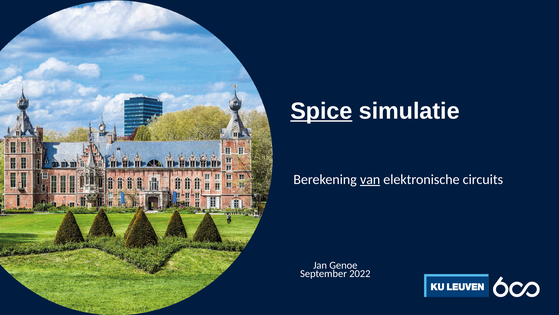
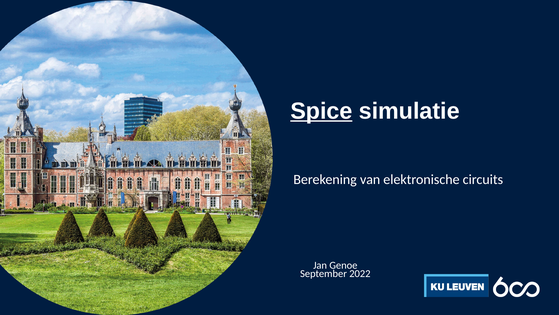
van underline: present -> none
